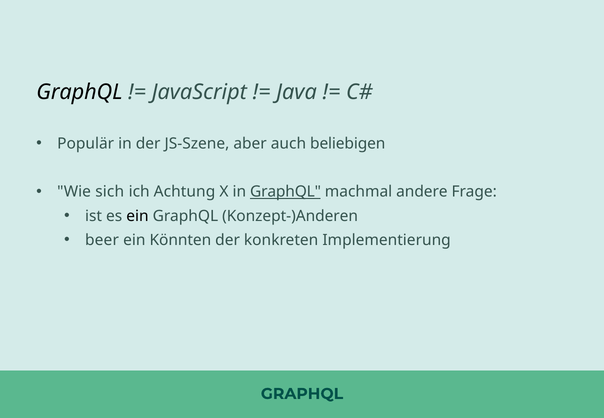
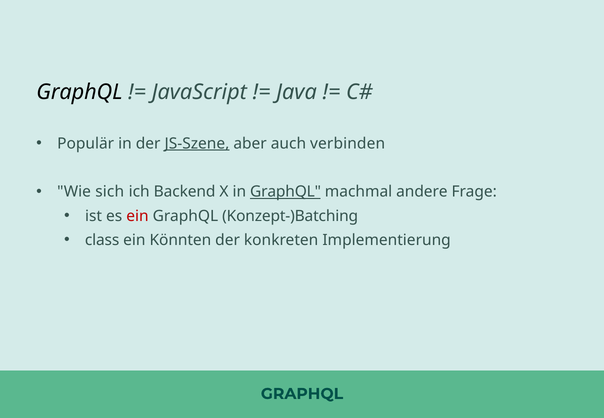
JS-Szene underline: none -> present
beliebigen: beliebigen -> verbinden
Achtung: Achtung -> Backend
ein at (137, 216) colour: black -> red
Konzept-)Anderen: Konzept-)Anderen -> Konzept-)Batching
beer: beer -> class
